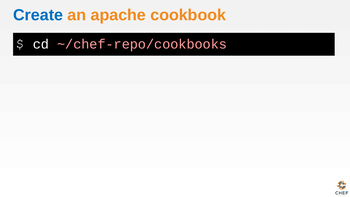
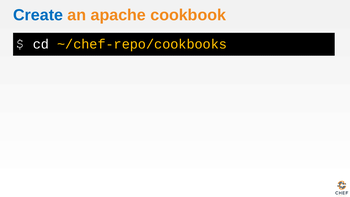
~/chef-repo/cookbooks colour: pink -> yellow
